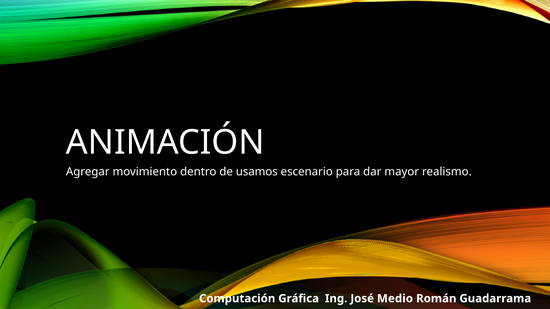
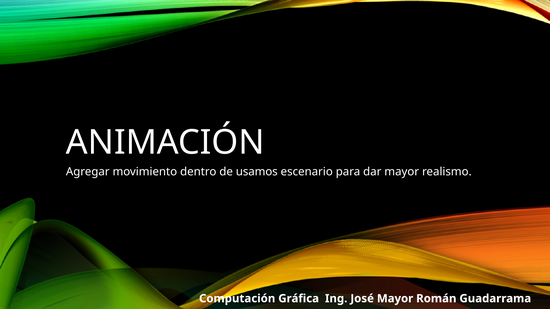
José Medio: Medio -> Mayor
